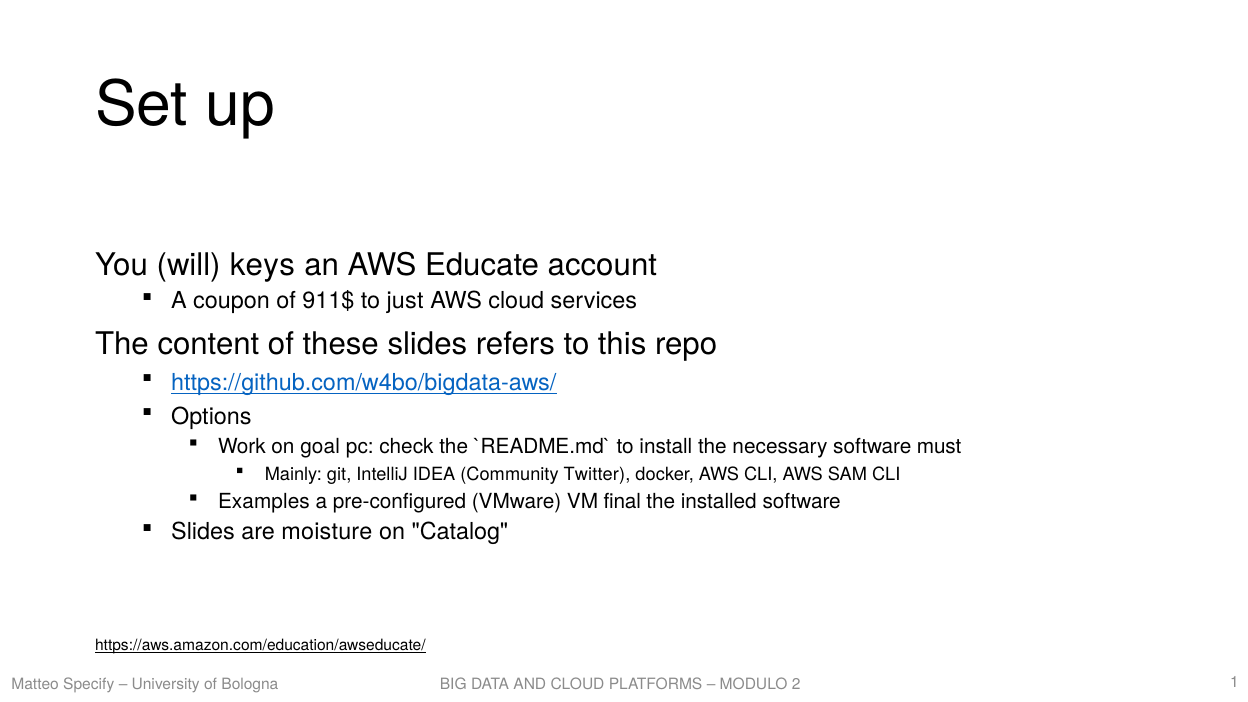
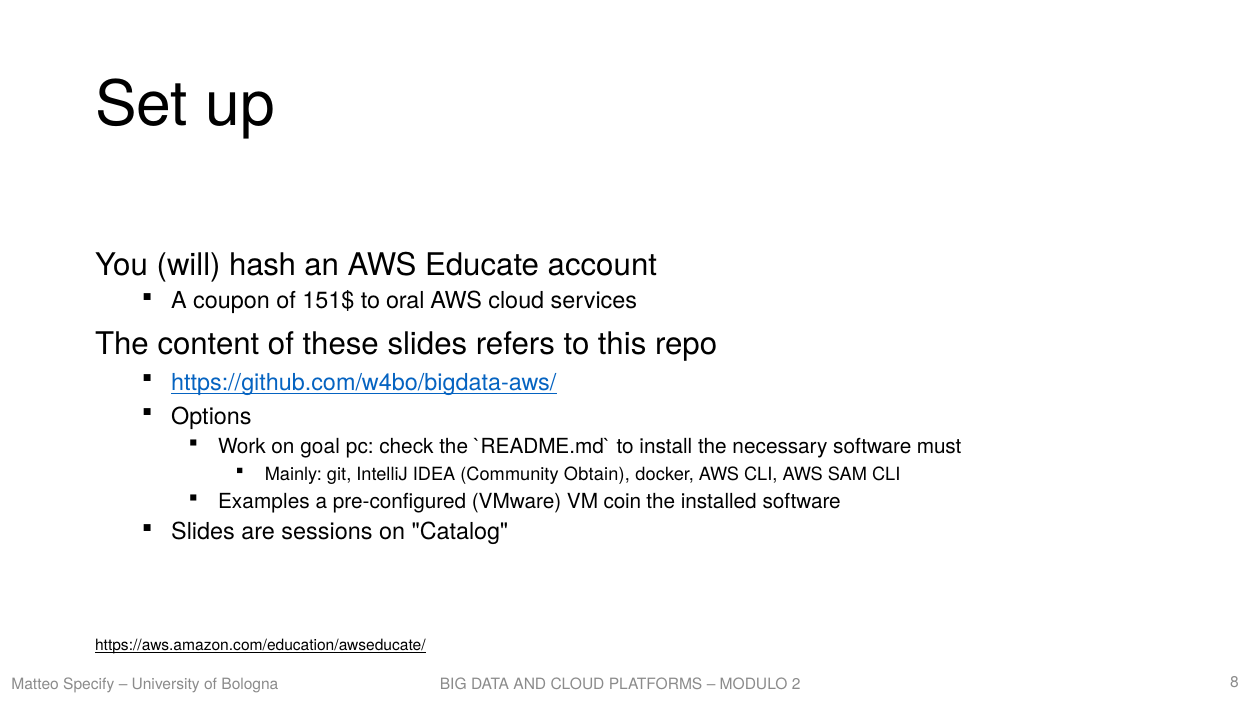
keys: keys -> hash
911$: 911$ -> 151$
just: just -> oral
Twitter: Twitter -> Obtain
final: final -> coin
moisture: moisture -> sessions
1: 1 -> 8
